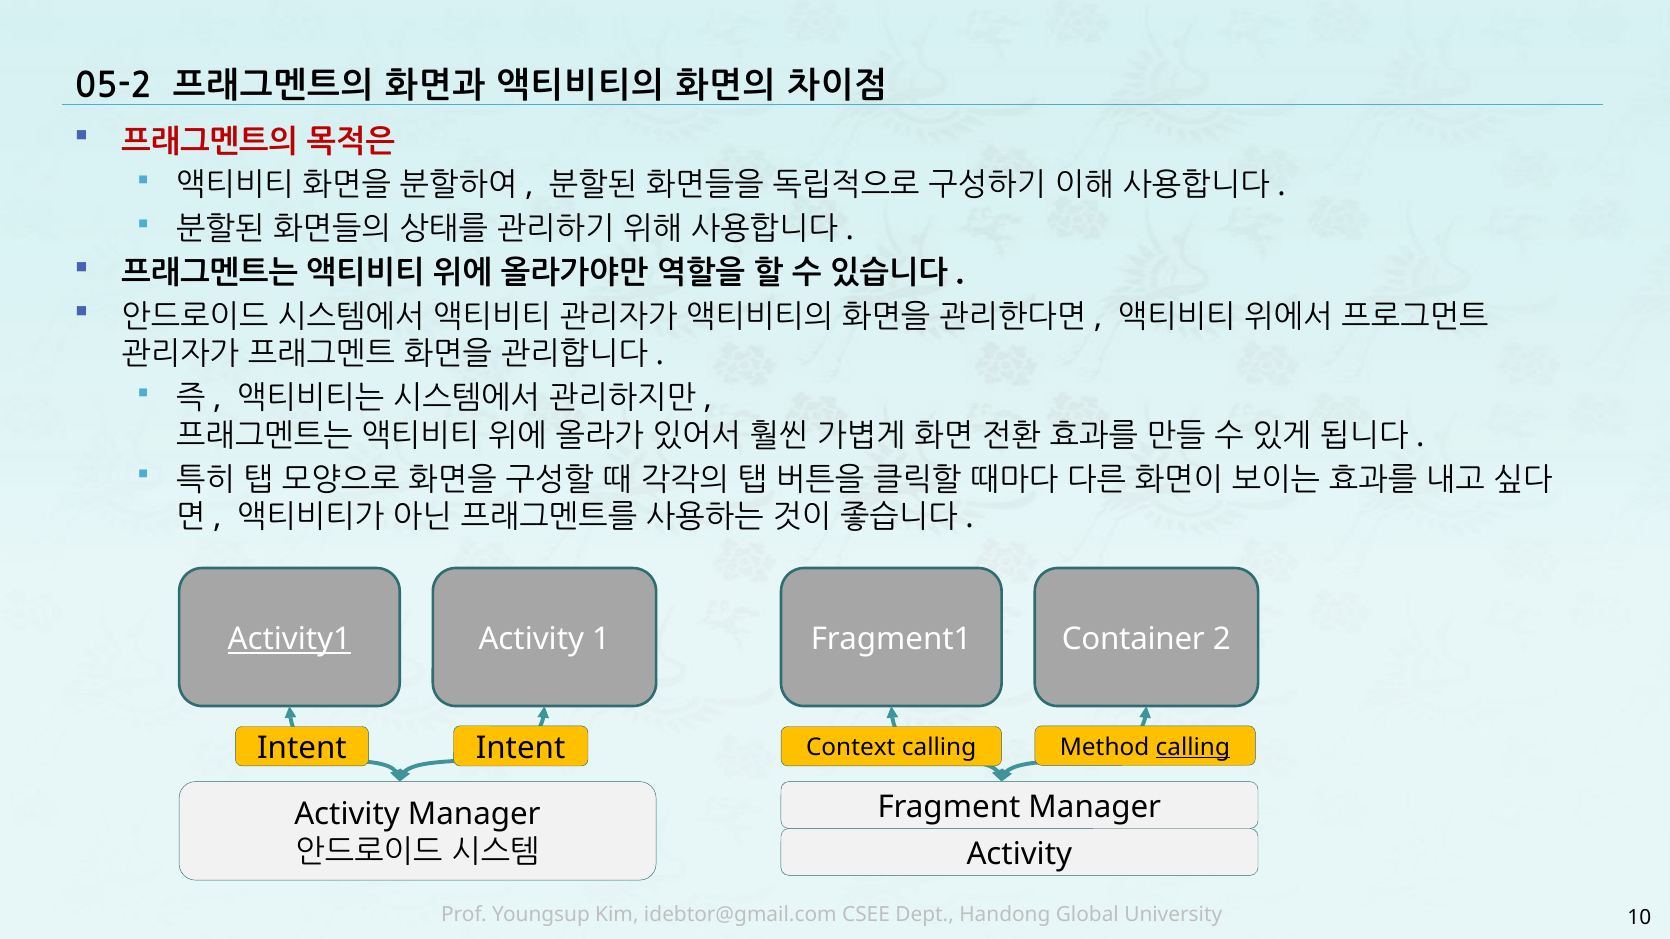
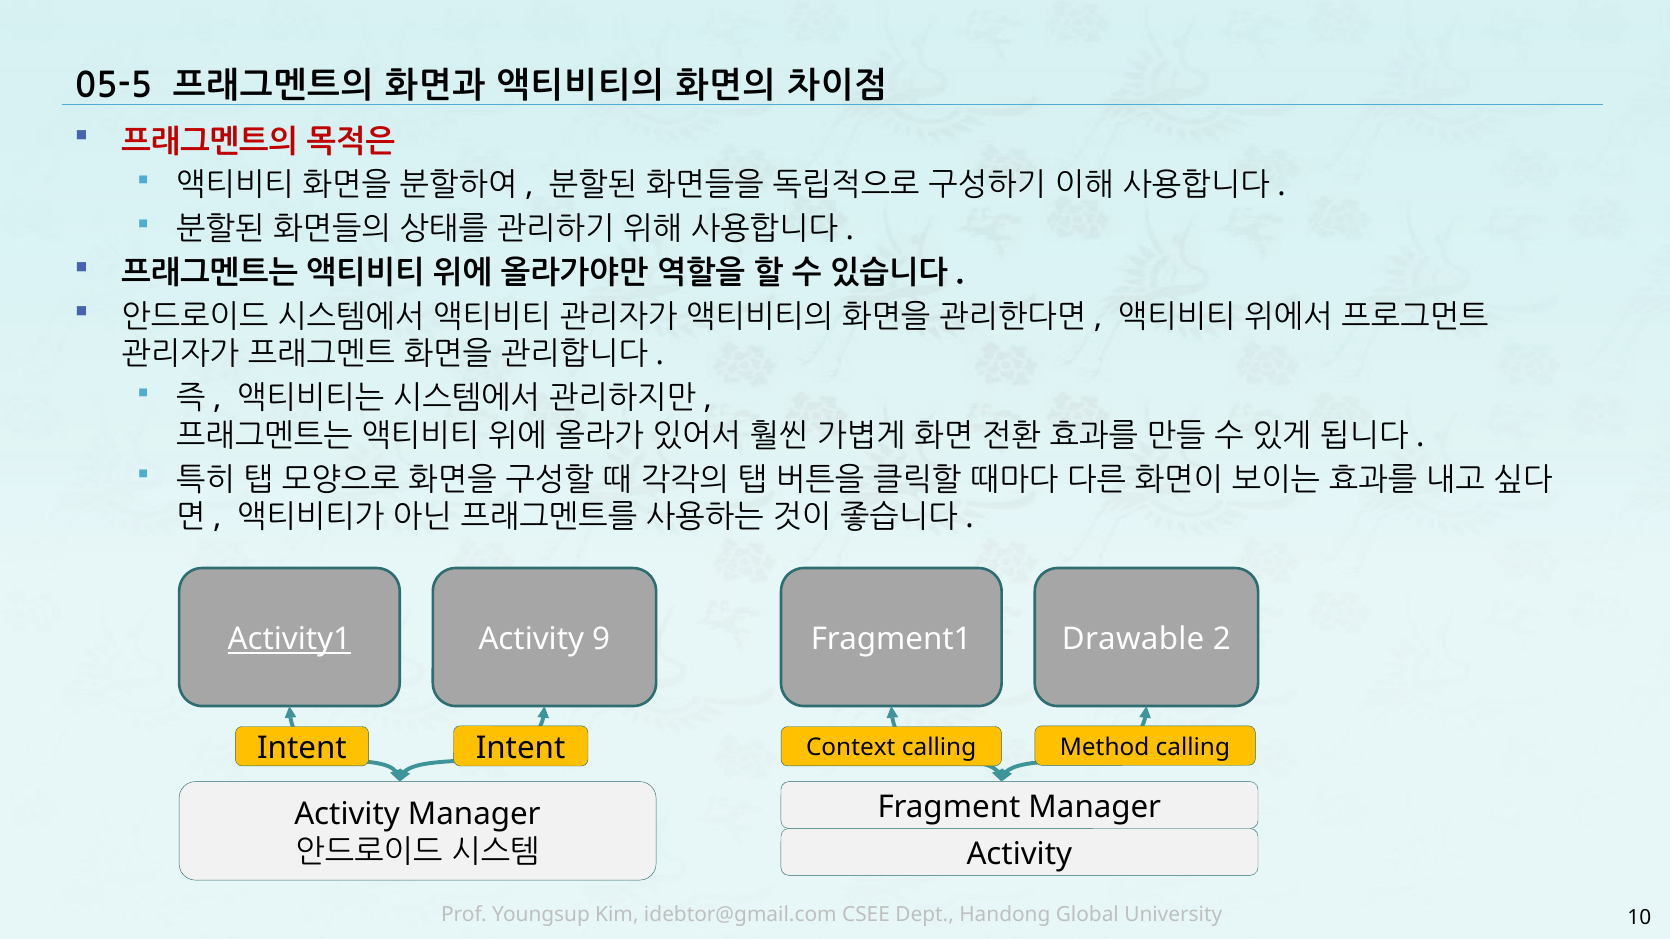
05-2: 05-2 -> 05-5
1: 1 -> 9
Container: Container -> Drawable
calling at (1193, 748) underline: present -> none
